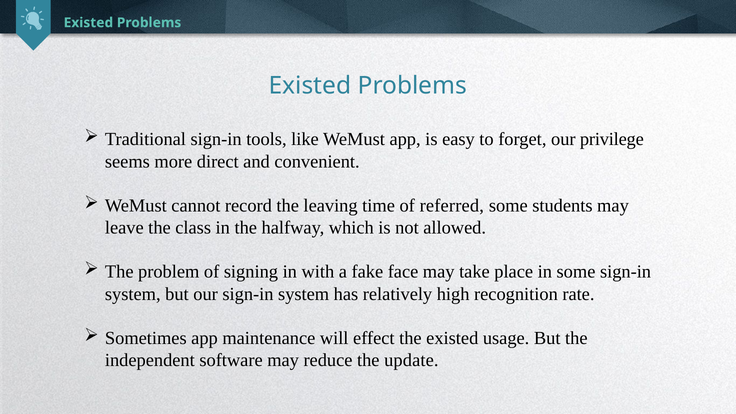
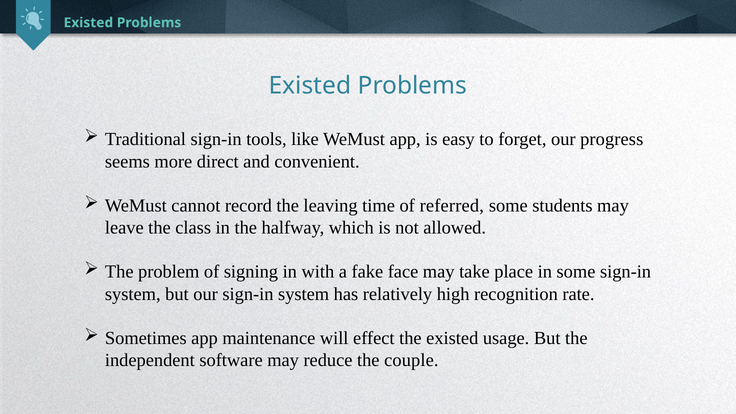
privilege: privilege -> progress
update: update -> couple
